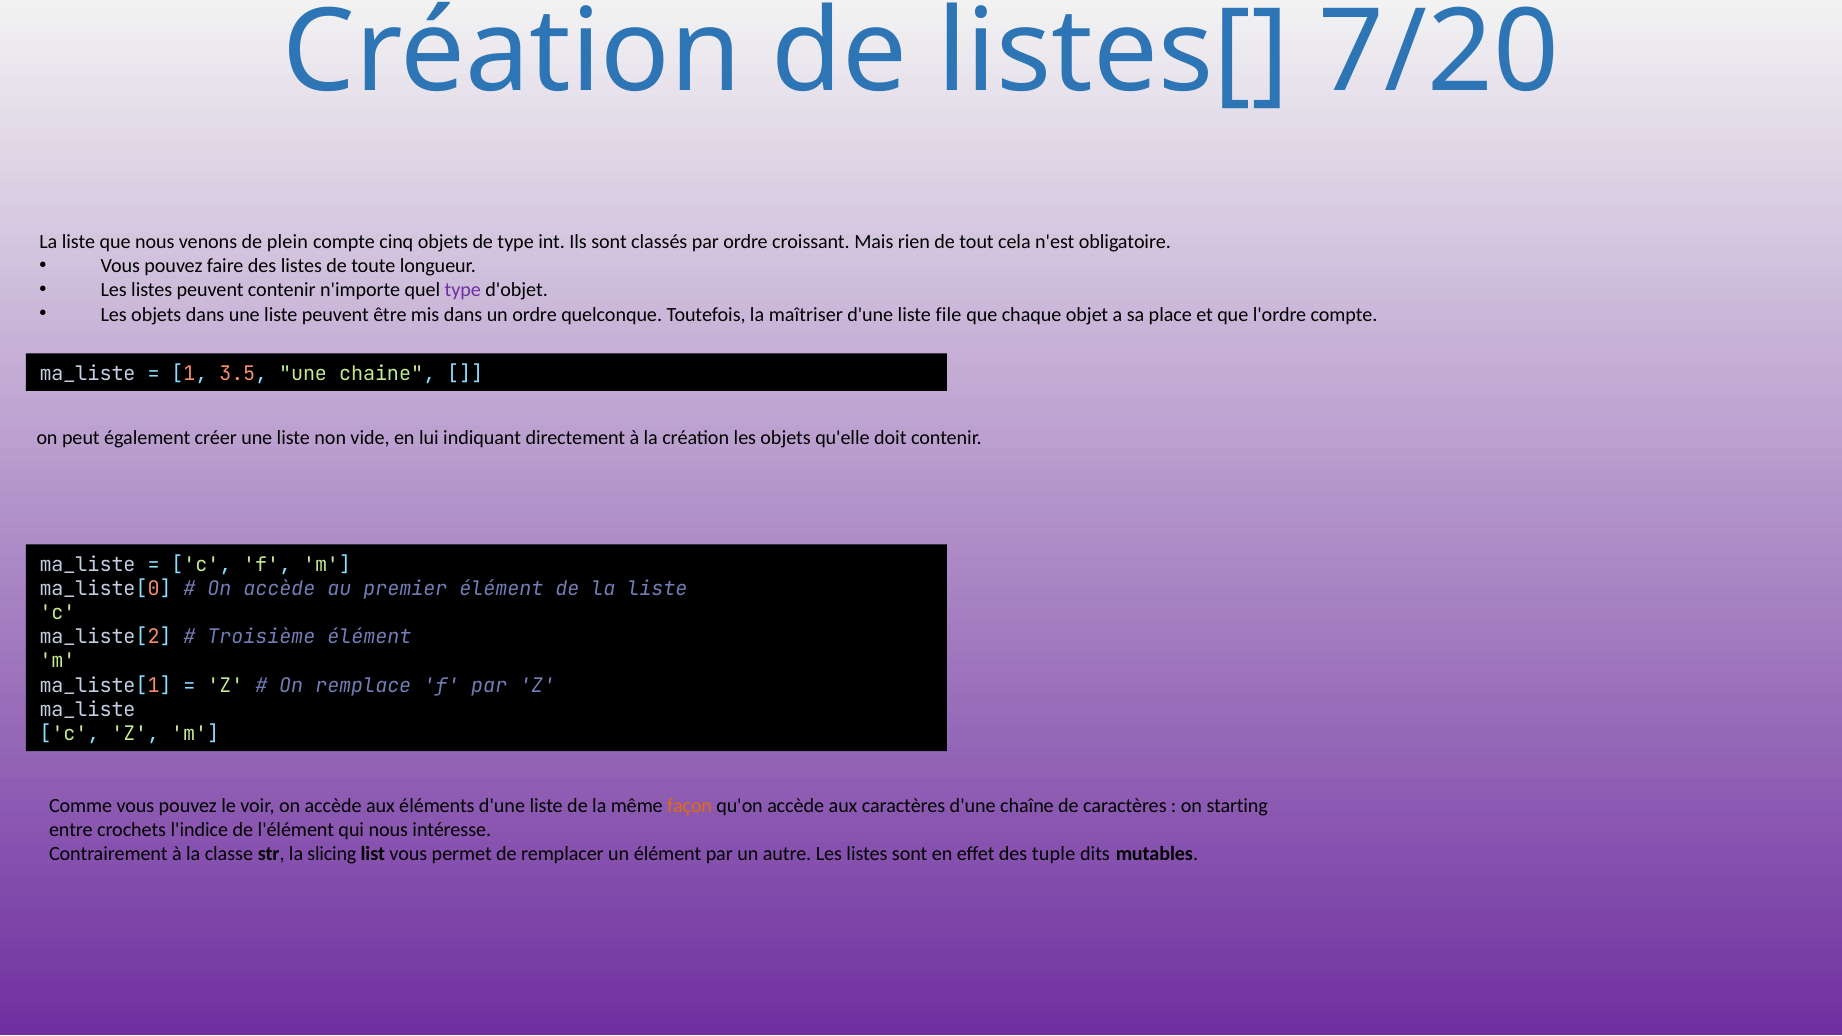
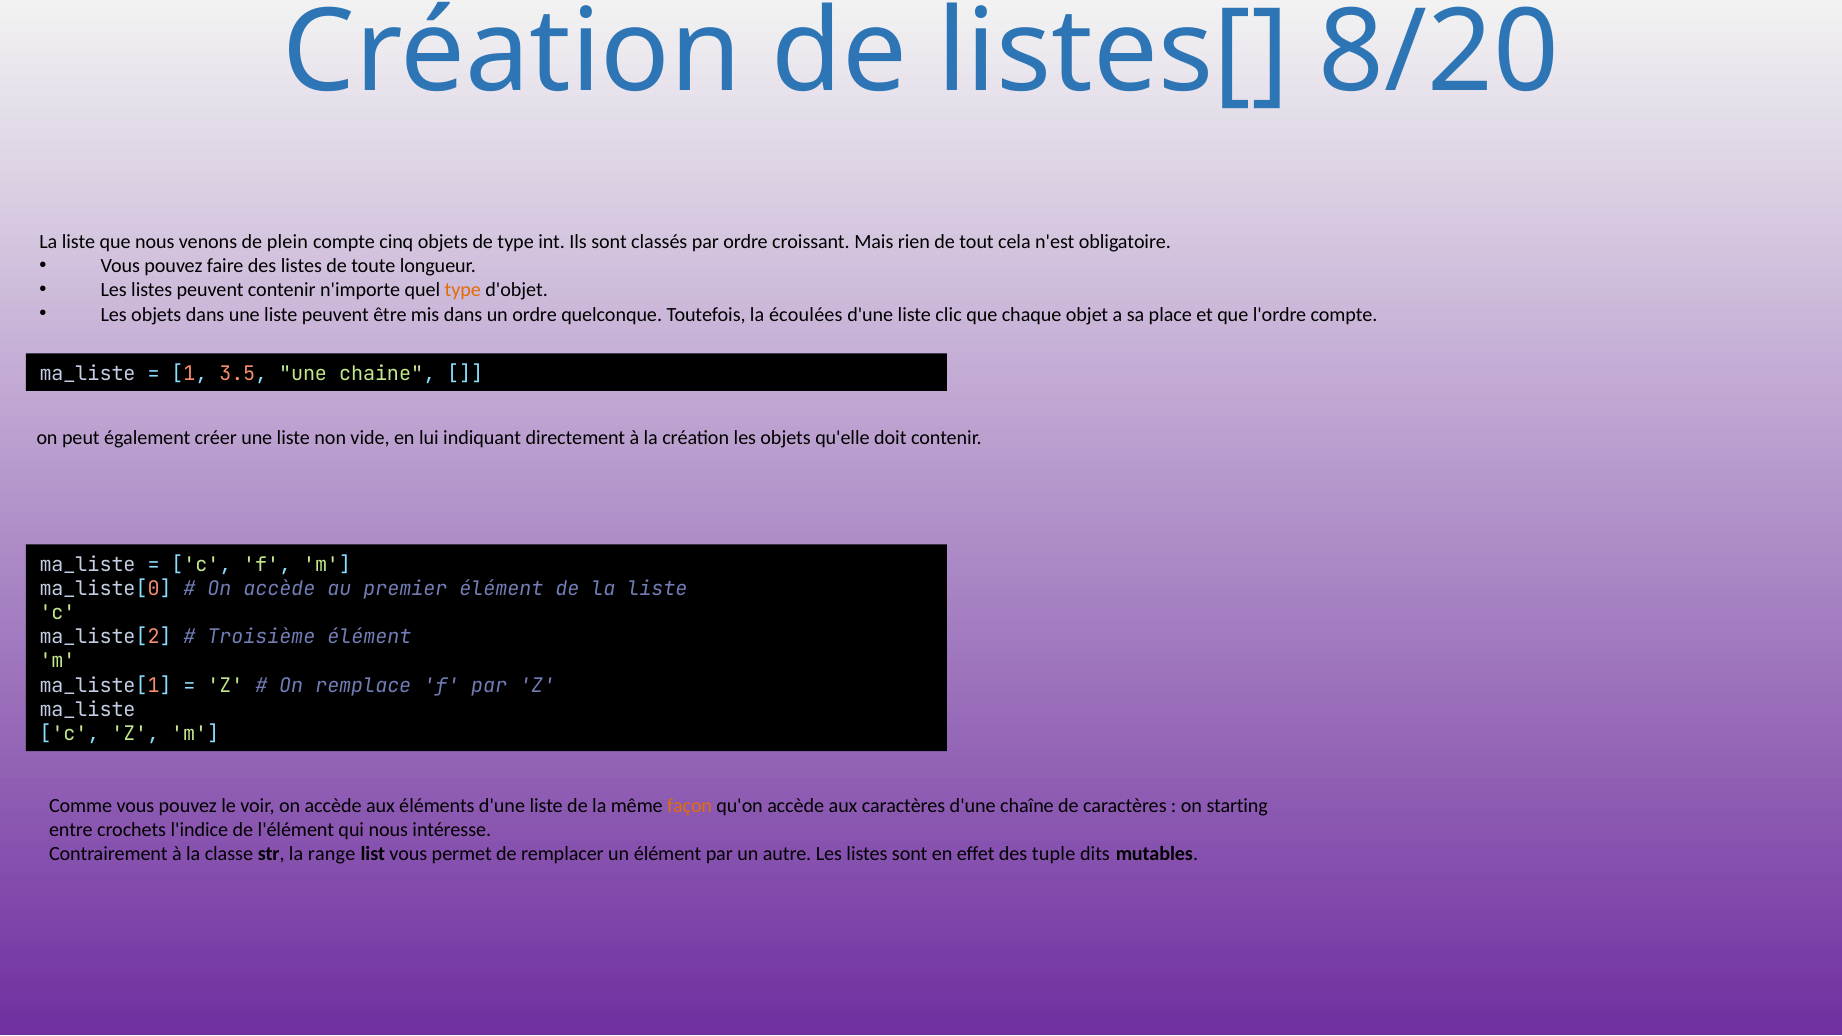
7/20: 7/20 -> 8/20
type at (463, 290) colour: purple -> orange
maîtriser: maîtriser -> écoulées
file: file -> clic
slicing: slicing -> range
